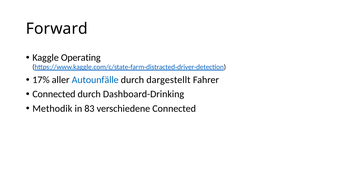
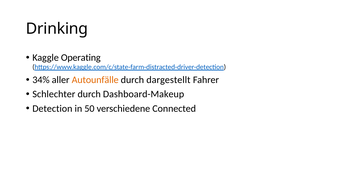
Forward: Forward -> Drinking
17%: 17% -> 34%
Autounfälle colour: blue -> orange
Connected at (54, 94): Connected -> Schlechter
Dashboard-Drinking: Dashboard-Drinking -> Dashboard-Makeup
Methodik: Methodik -> Detection
83: 83 -> 50
